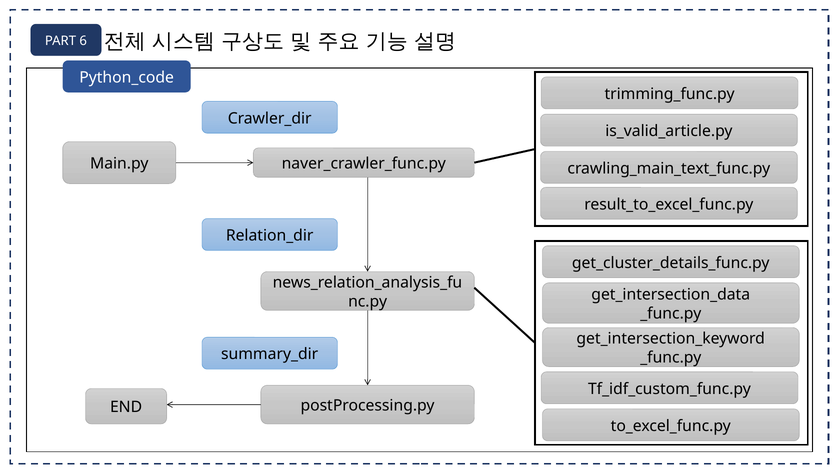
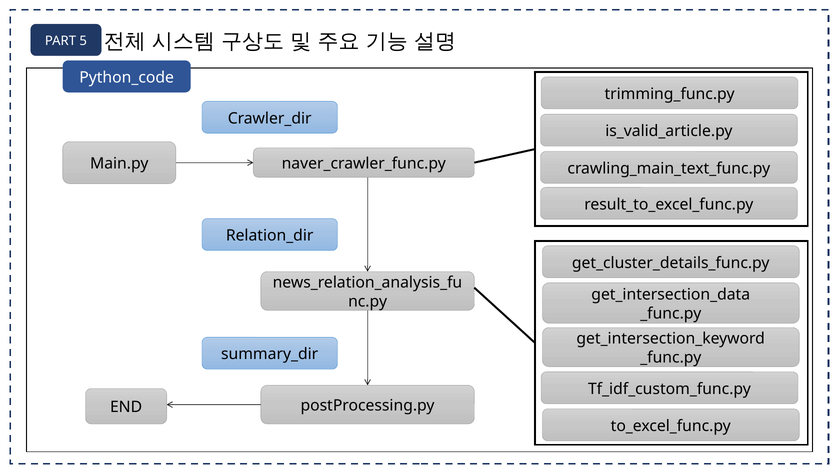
6: 6 -> 5
